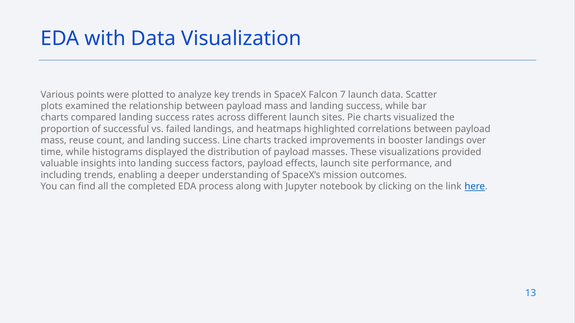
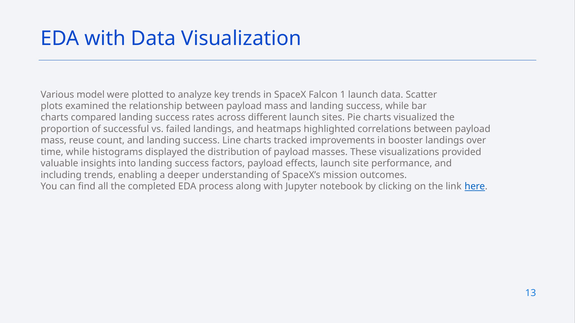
points: points -> model
7: 7 -> 1
